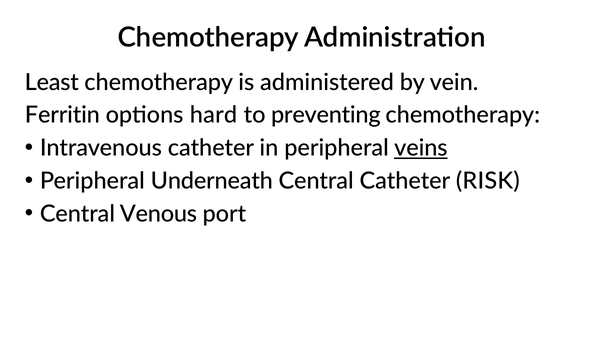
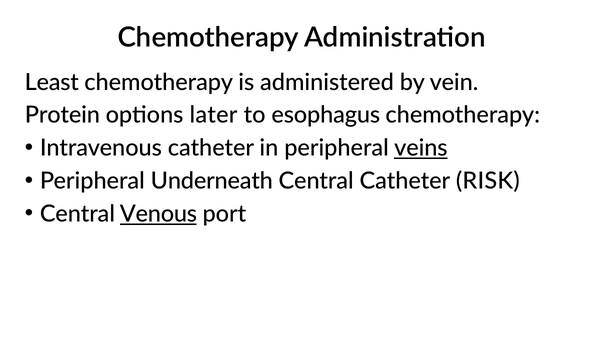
Ferritin: Ferritin -> Protein
hard: hard -> later
preventing: preventing -> esophagus
Venous underline: none -> present
